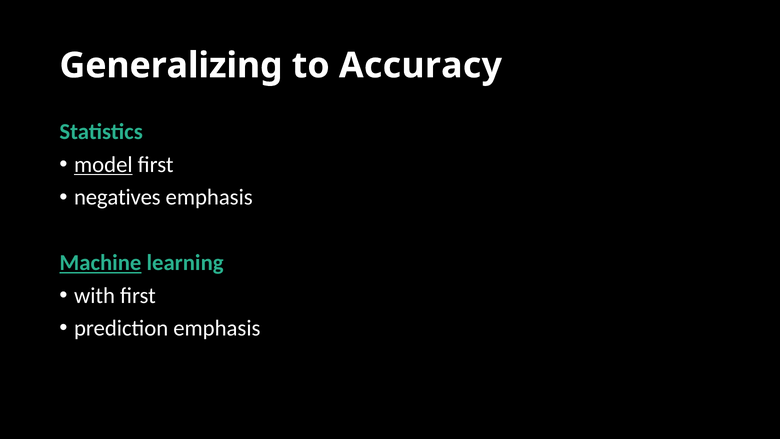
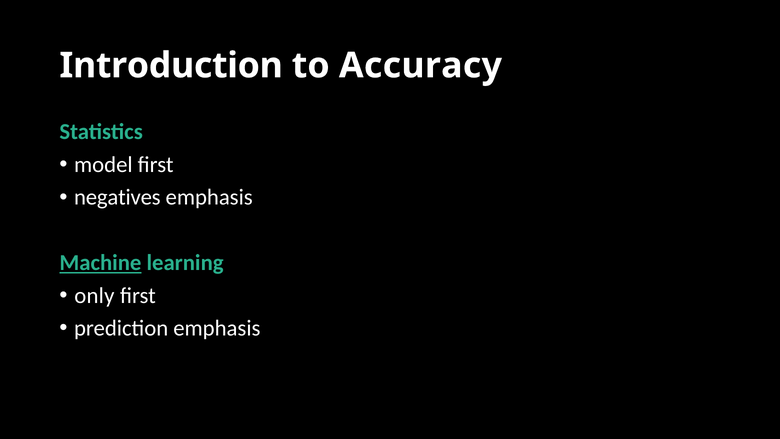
Generalizing: Generalizing -> Introduction
model underline: present -> none
with: with -> only
